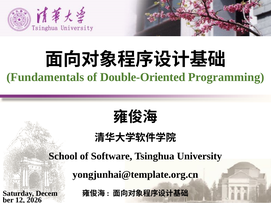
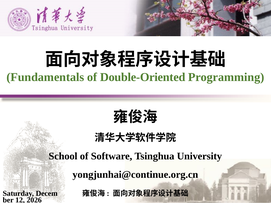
yongjunhai@template.org.cn: yongjunhai@template.org.cn -> yongjunhai@continue.org.cn
